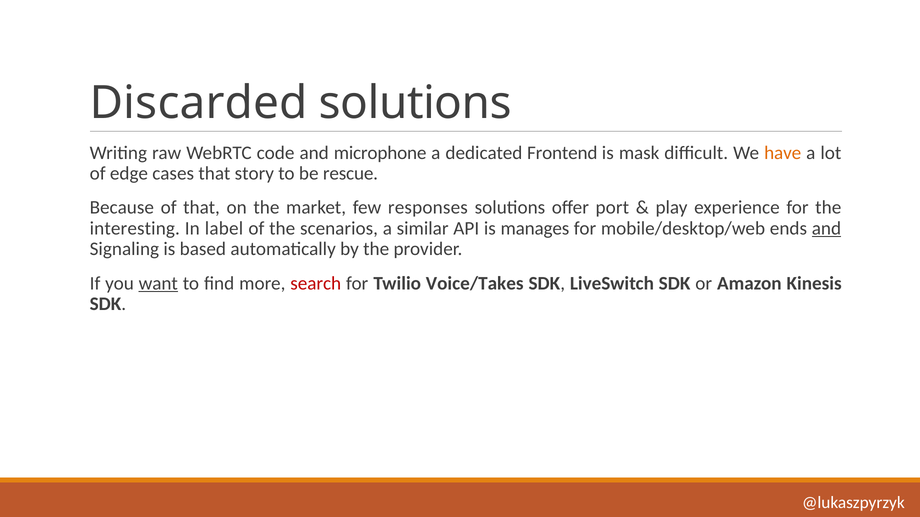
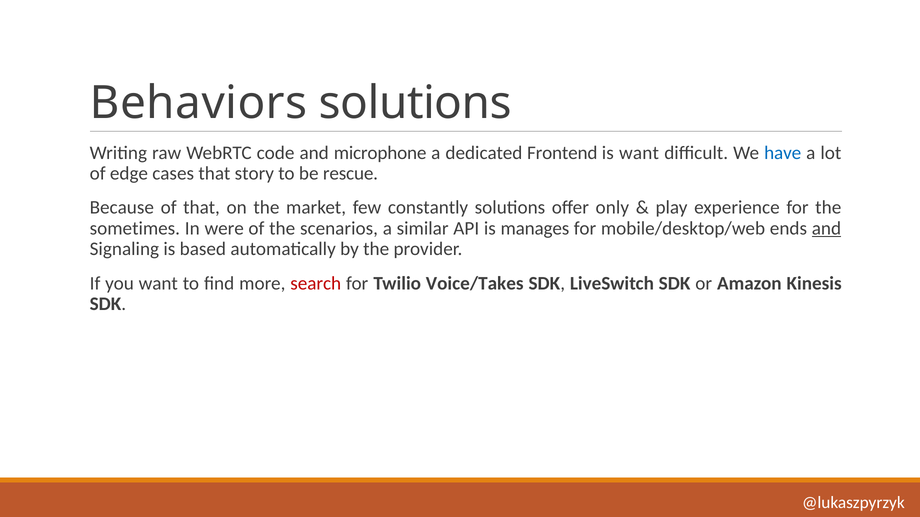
Discarded: Discarded -> Behaviors
is mask: mask -> want
have colour: orange -> blue
responses: responses -> constantly
port: port -> only
interesting: interesting -> sometimes
label: label -> were
want at (158, 283) underline: present -> none
